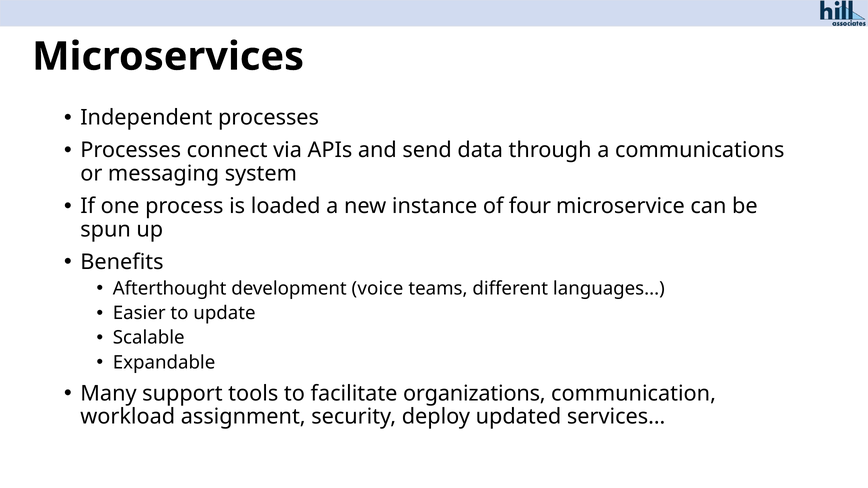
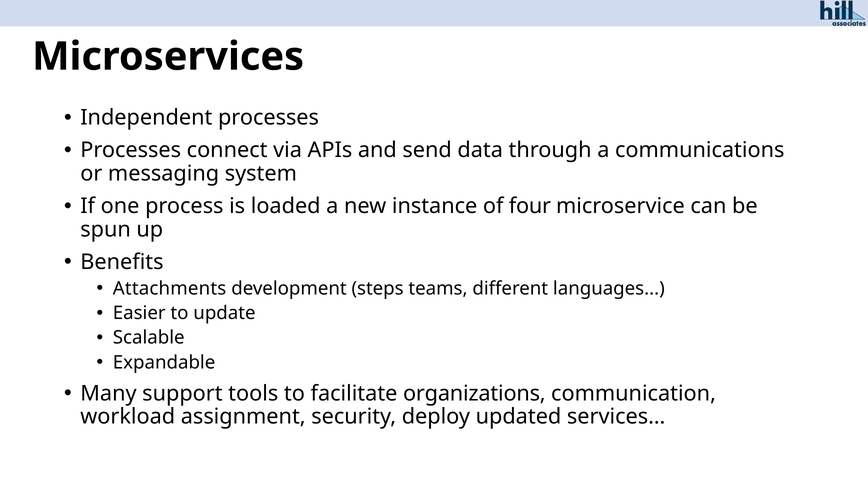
Afterthought: Afterthought -> Attachments
voice: voice -> steps
